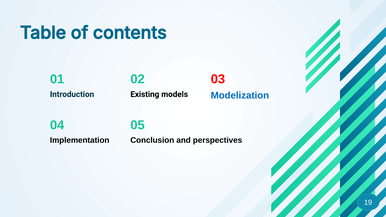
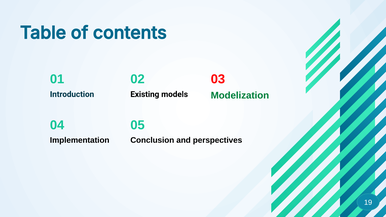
Modelization colour: blue -> green
